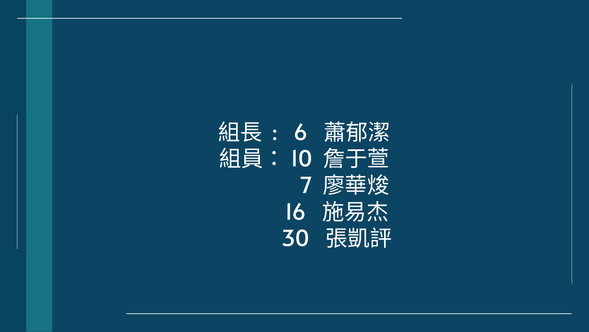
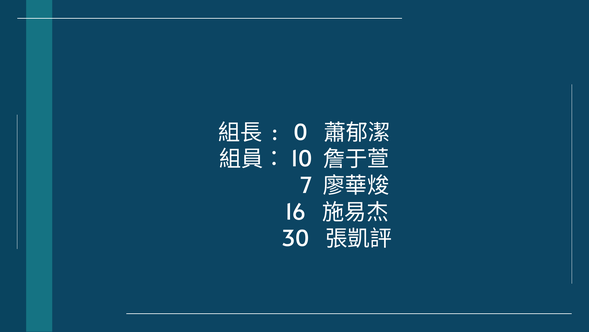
6: 6 -> 0
